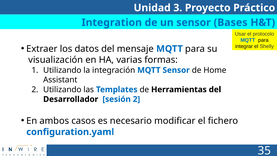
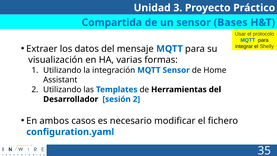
Integration: Integration -> Compartida
